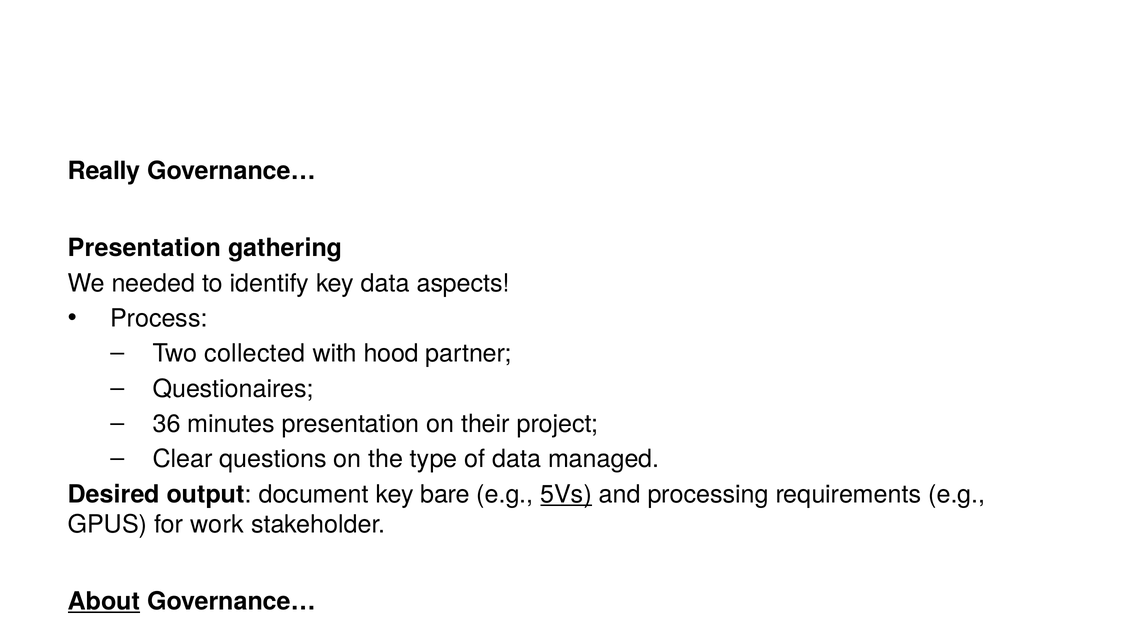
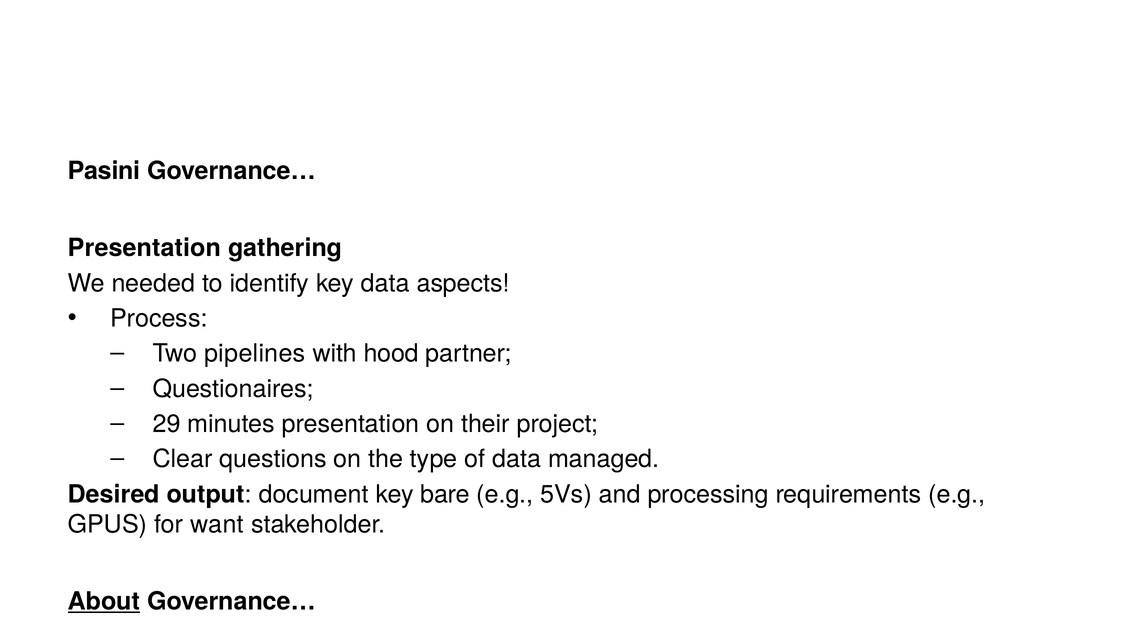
Really: Really -> Pasini
Two collected: collected -> pipelines
36: 36 -> 29
5Vs underline: present -> none
work: work -> want
